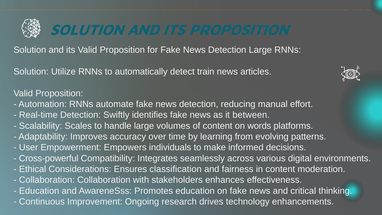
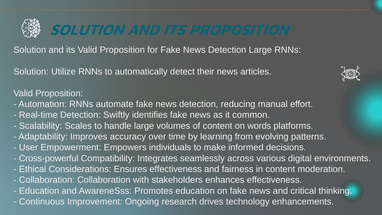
train: train -> their
between: between -> common
Ensures classification: classification -> effectiveness
